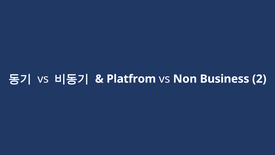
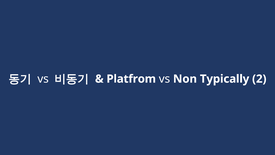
Business: Business -> Typically
